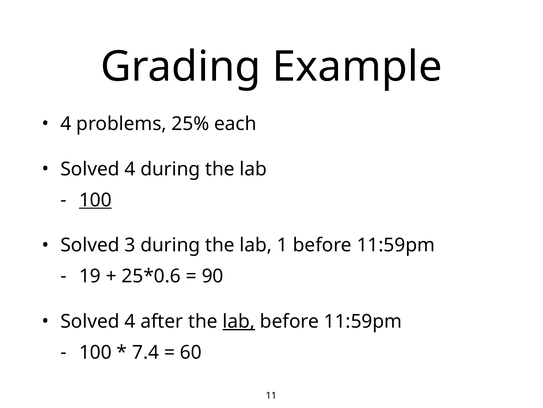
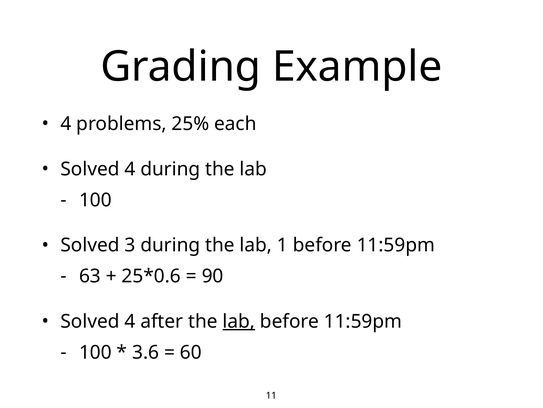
100 at (95, 200) underline: present -> none
19: 19 -> 63
7.4: 7.4 -> 3.6
